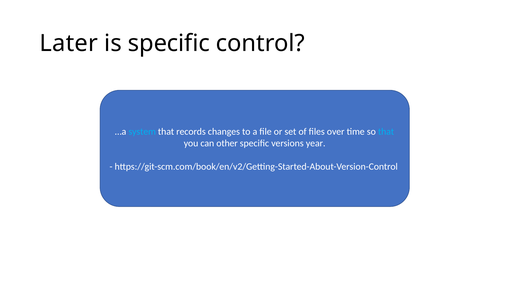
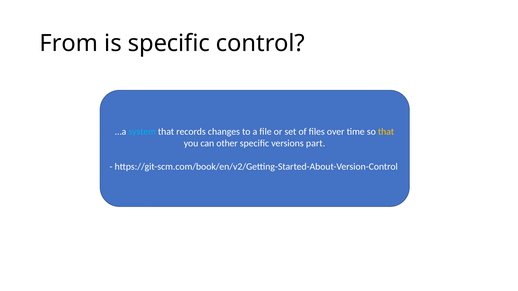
Later: Later -> From
that at (386, 132) colour: light blue -> yellow
year: year -> part
